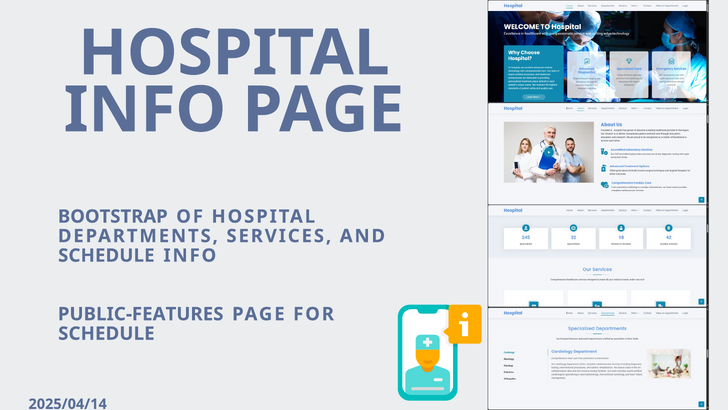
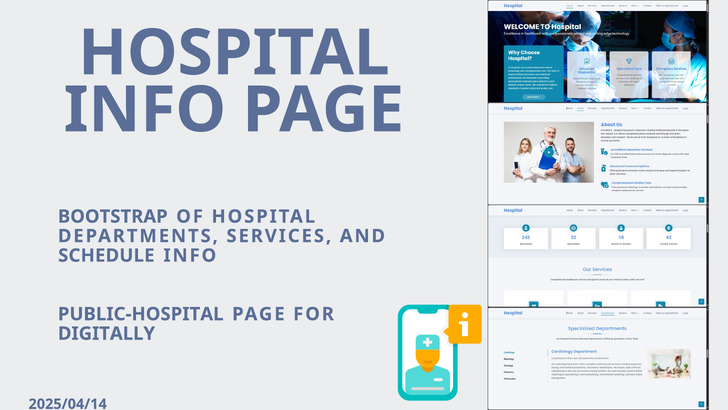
PUBLIC-FEATURES: PUBLIC-FEATURES -> PUBLIC-HOSPITAL
SCHEDULE at (106, 333): SCHEDULE -> DIGITALLY
